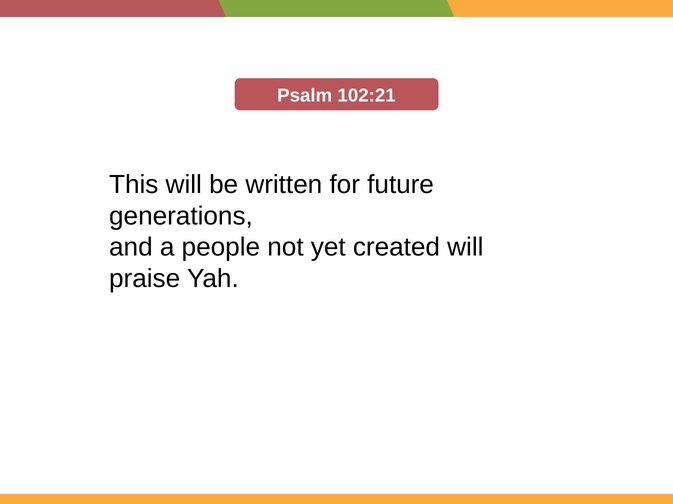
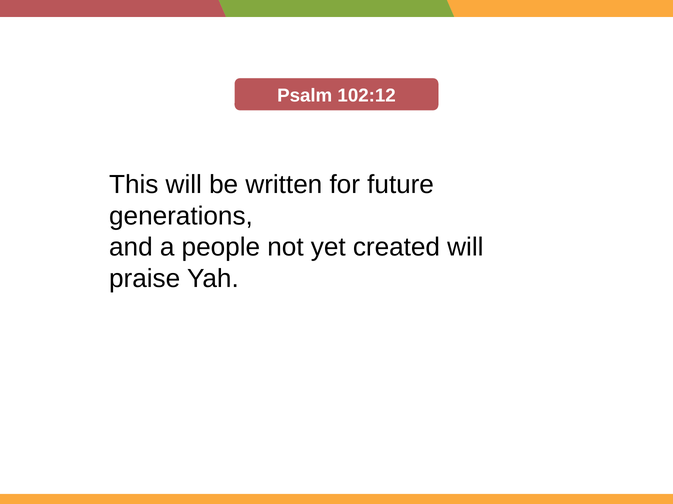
102:21: 102:21 -> 102:12
